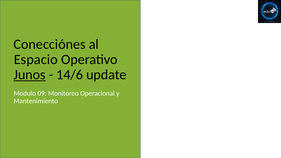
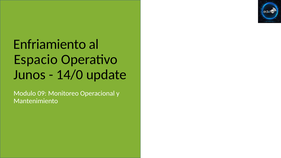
Conecciónes: Conecciónes -> Enfriamiento
Junos underline: present -> none
14/6: 14/6 -> 14/0
